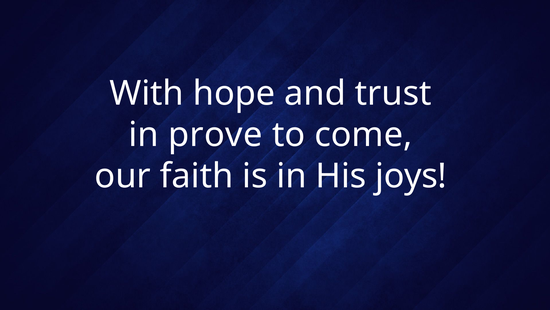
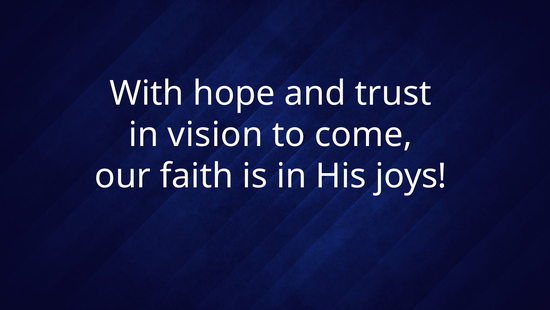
prove: prove -> vision
